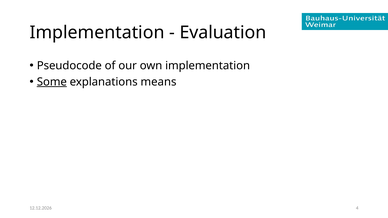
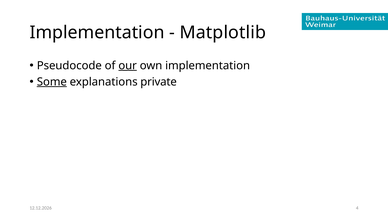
Evaluation: Evaluation -> Matplotlib
our underline: none -> present
means: means -> private
